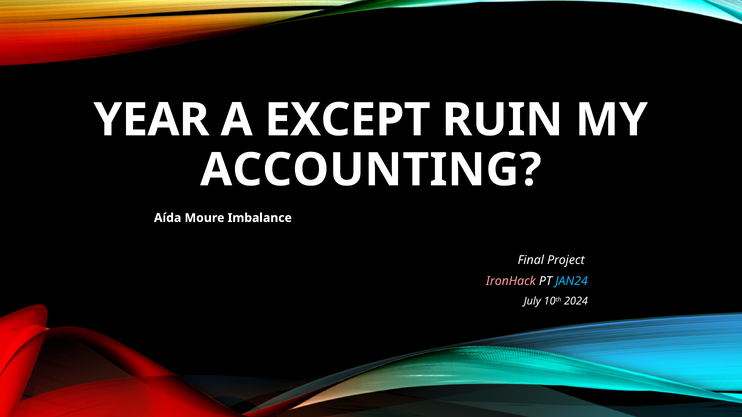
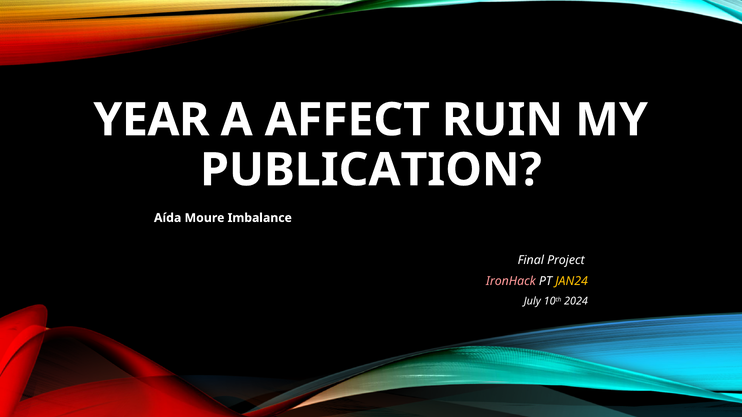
EXCEPT: EXCEPT -> AFFECT
ACCOUNTING: ACCOUNTING -> PUBLICATION
JAN24 colour: light blue -> yellow
